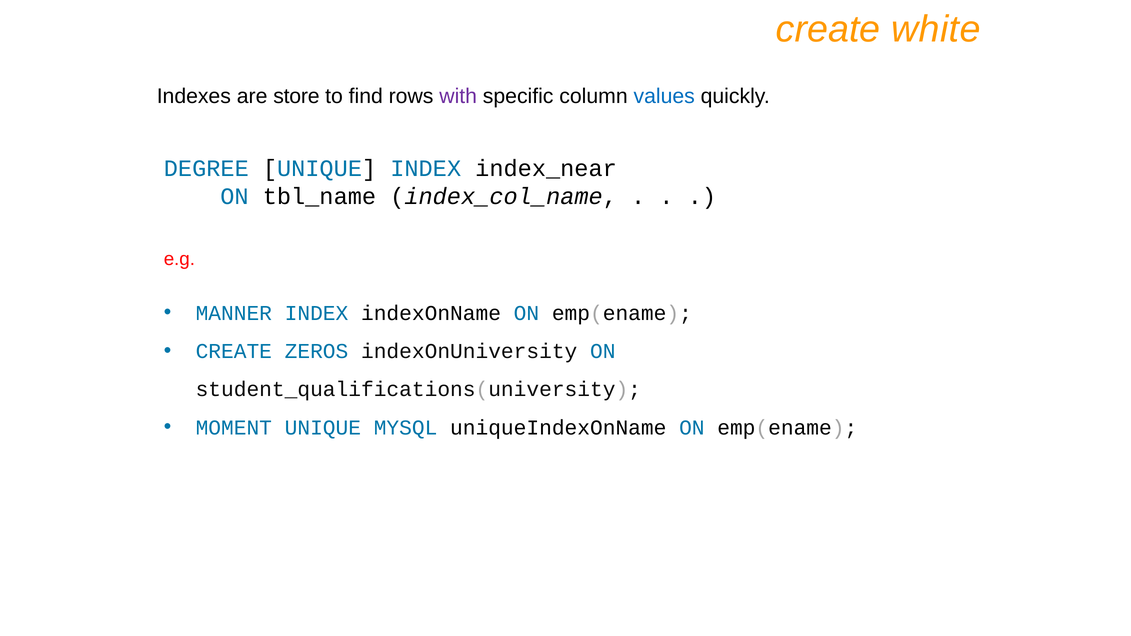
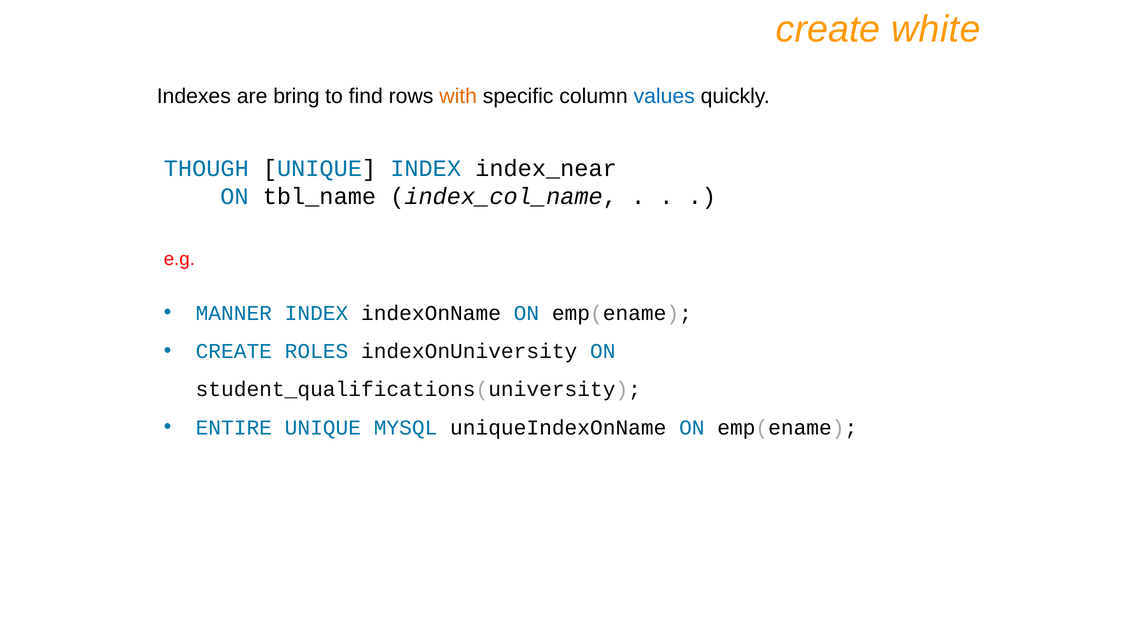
store: store -> bring
with colour: purple -> orange
DEGREE: DEGREE -> THOUGH
ZEROS: ZEROS -> ROLES
MOMENT: MOMENT -> ENTIRE
